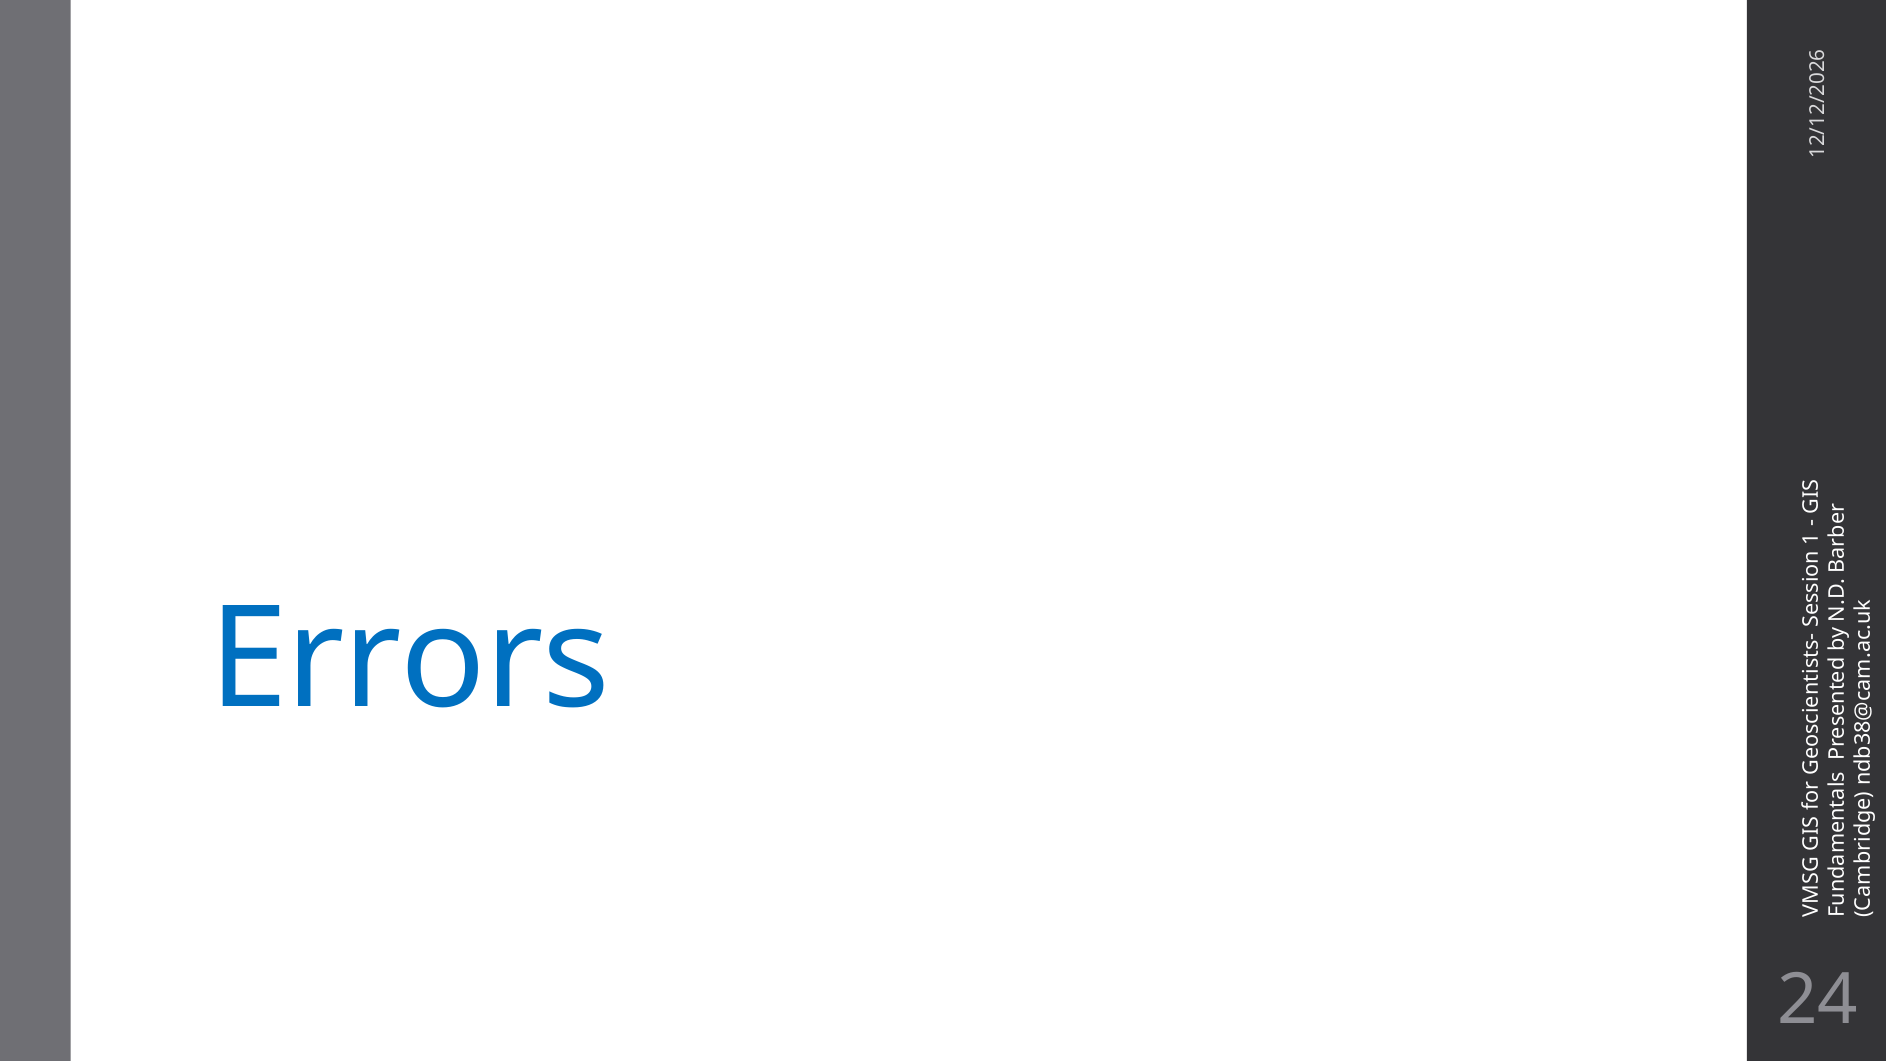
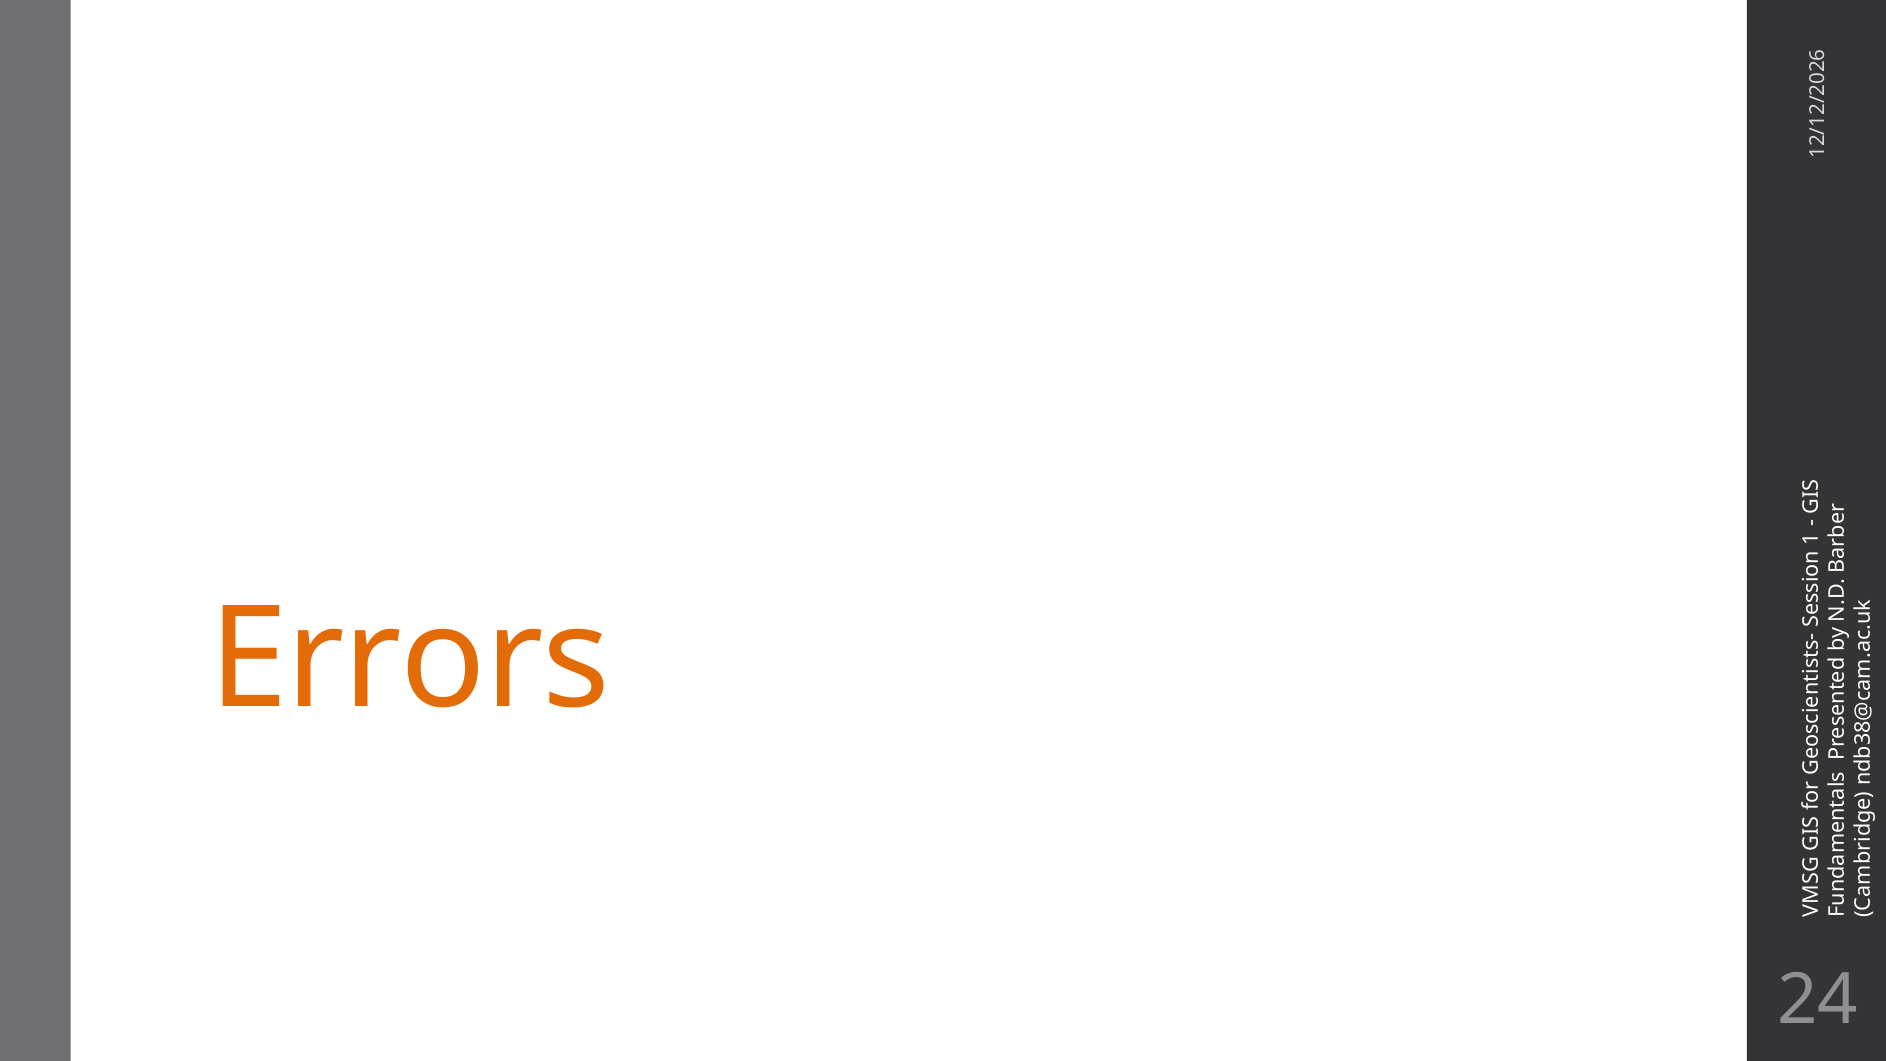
Errors colour: blue -> orange
